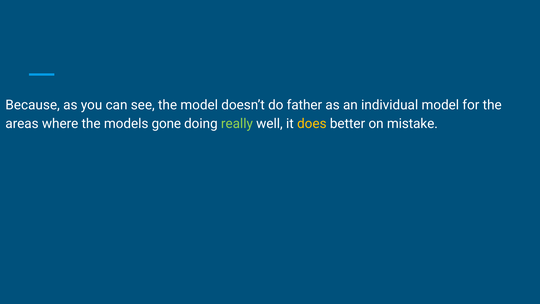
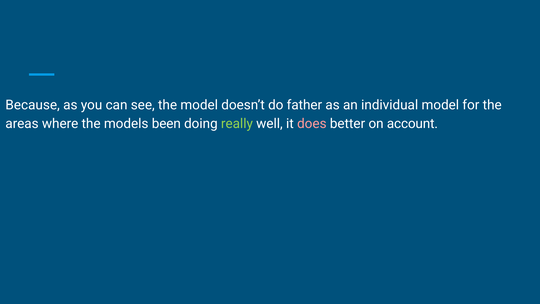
gone: gone -> been
does colour: yellow -> pink
mistake: mistake -> account
